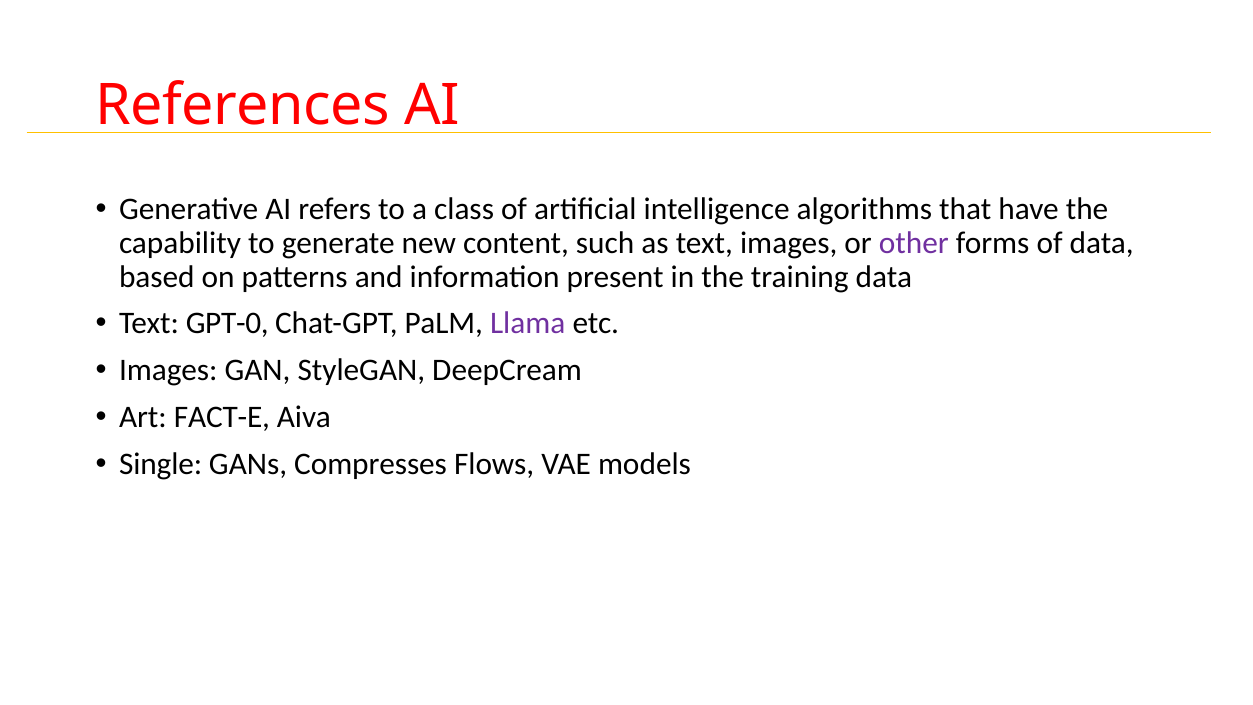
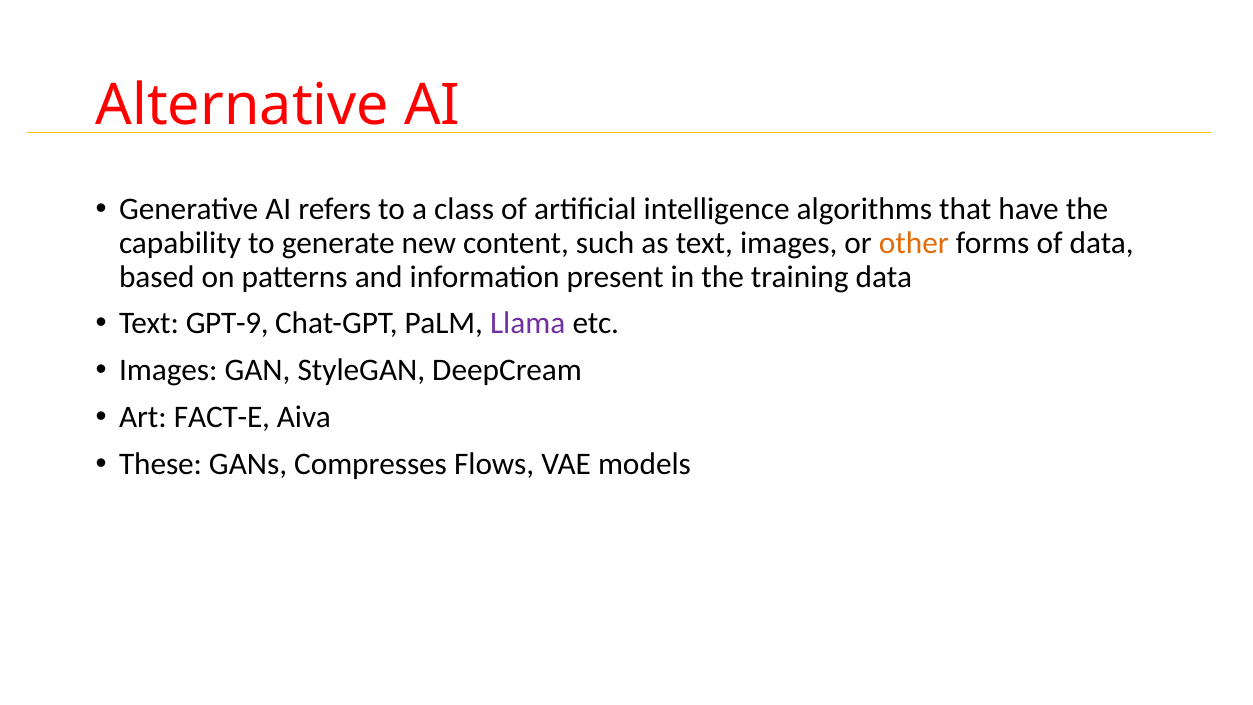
References: References -> Alternative
other colour: purple -> orange
GPT-0: GPT-0 -> GPT-9
Single: Single -> These
